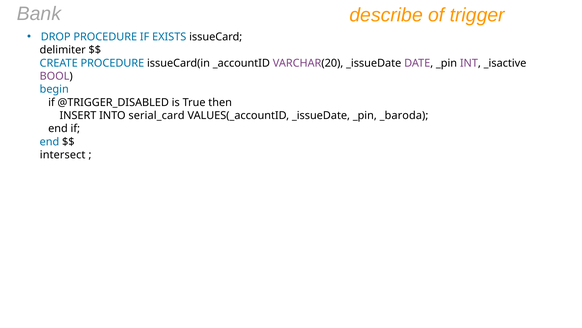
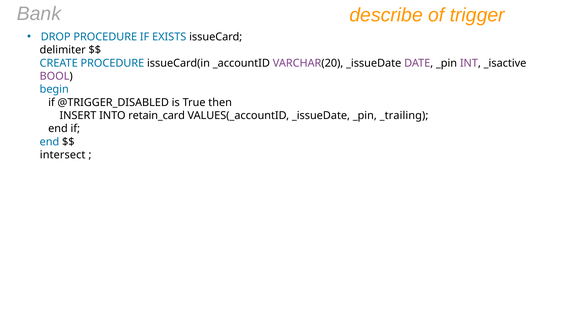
serial_card: serial_card -> retain_card
_baroda: _baroda -> _trailing
